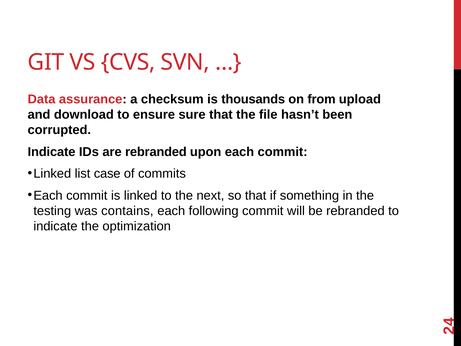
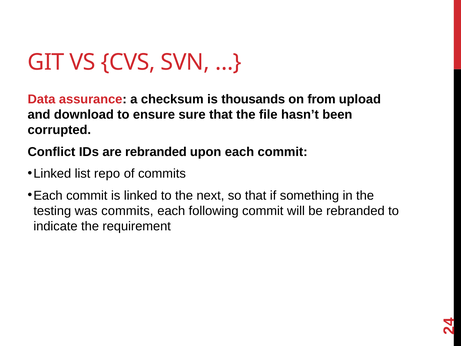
Indicate at (52, 152): Indicate -> Conflict
case: case -> repo
was contains: contains -> commits
optimization: optimization -> requirement
